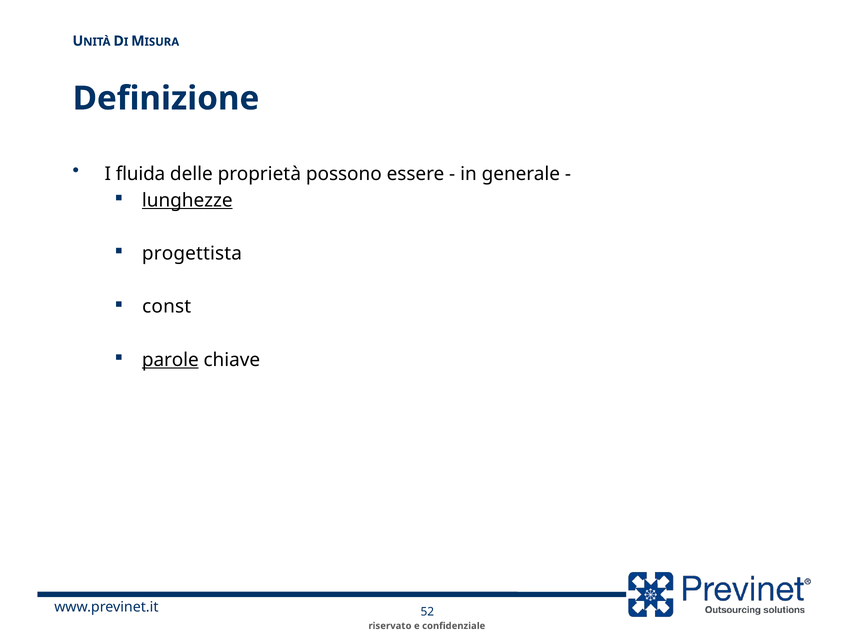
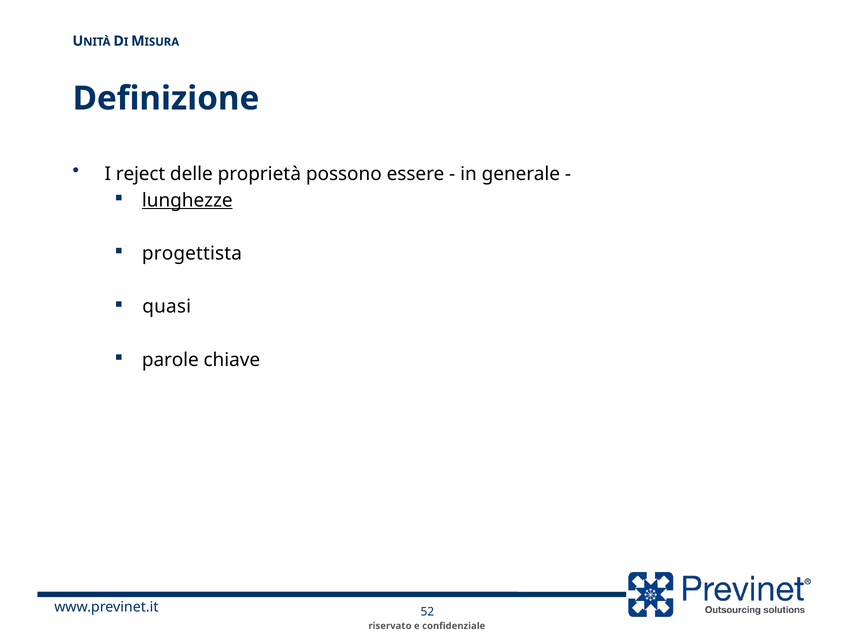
fluida: fluida -> reject
const: const -> quasi
parole underline: present -> none
